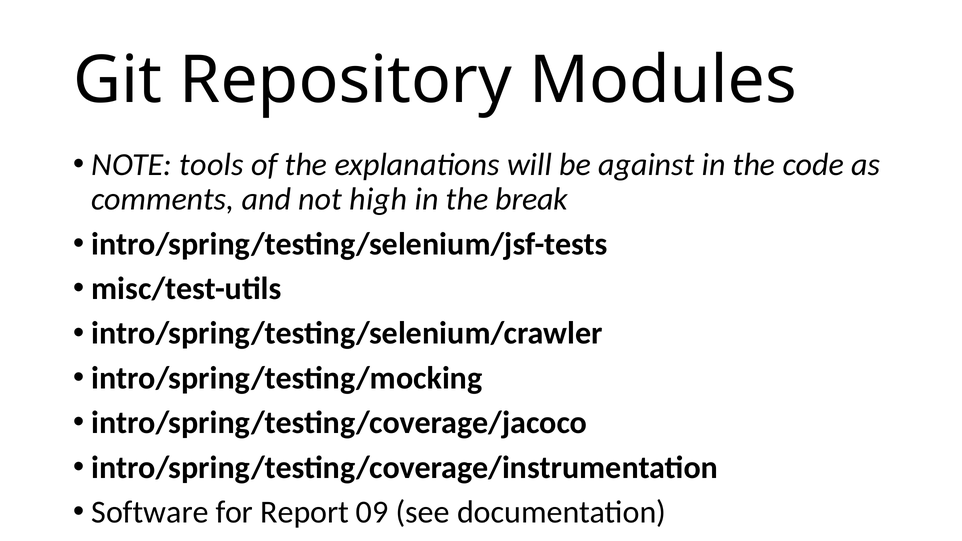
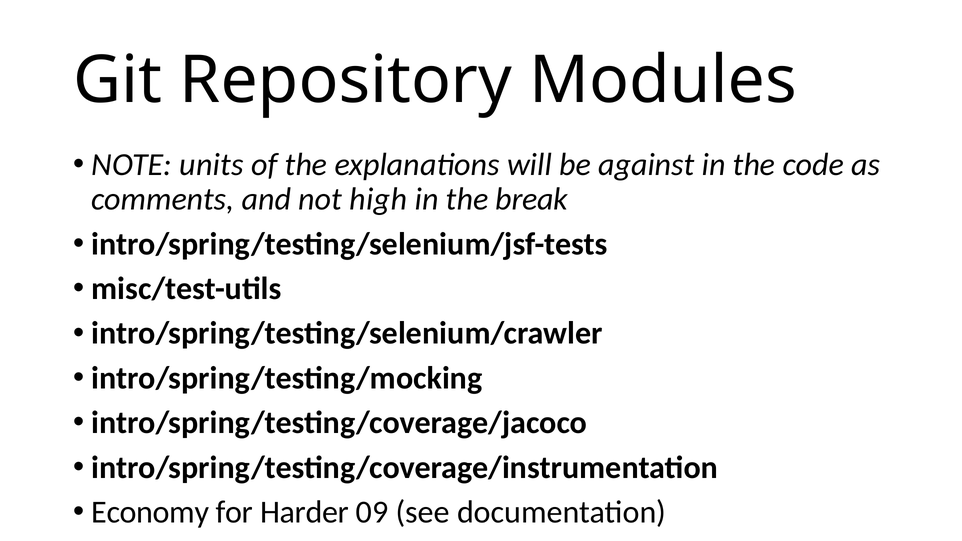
tools: tools -> units
Software: Software -> Economy
Report: Report -> Harder
